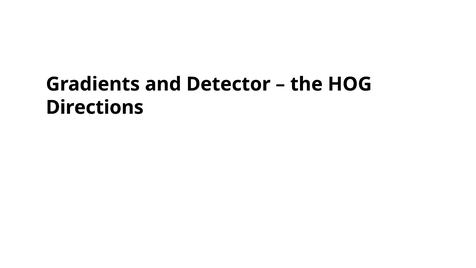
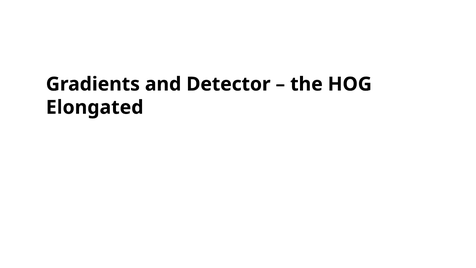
Directions: Directions -> Elongated
